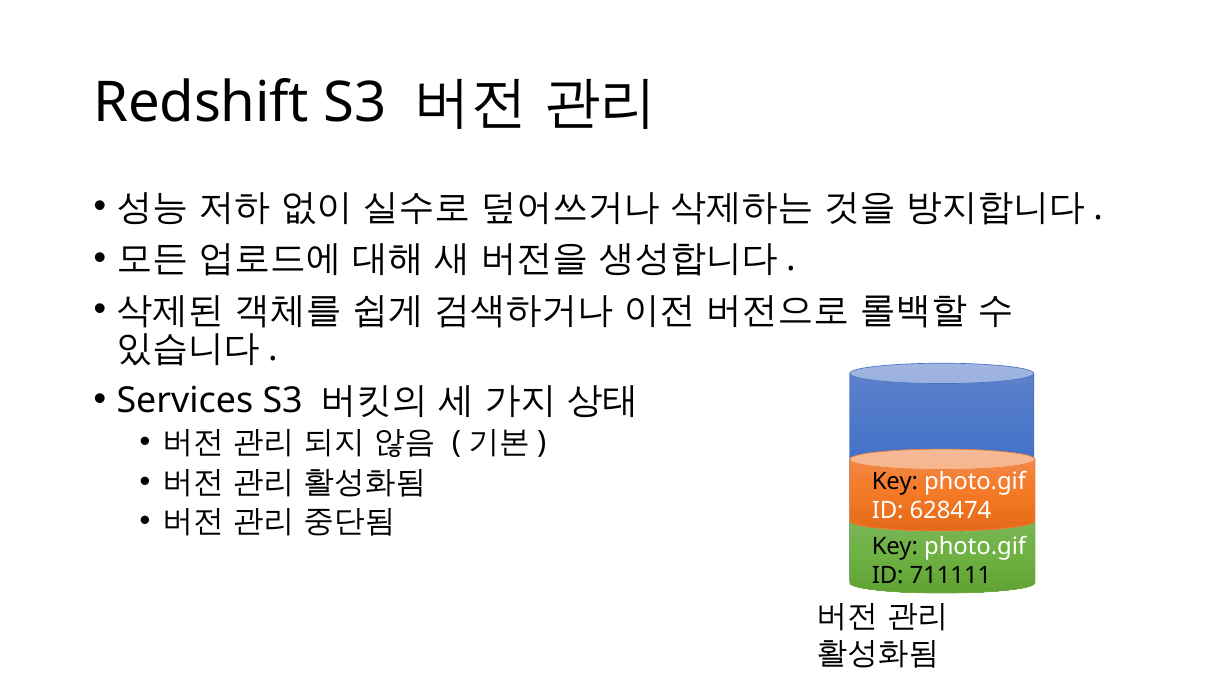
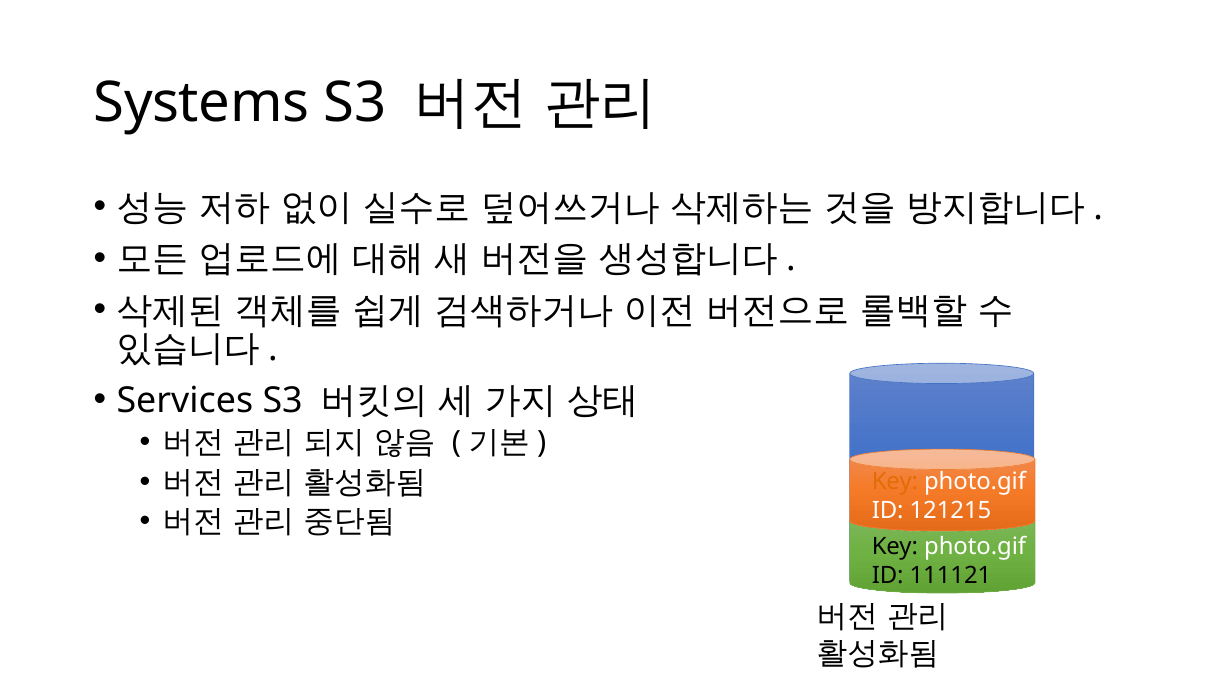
Redshift: Redshift -> Systems
Key at (895, 482) colour: black -> orange
628474: 628474 -> 121215
711111: 711111 -> 111121
